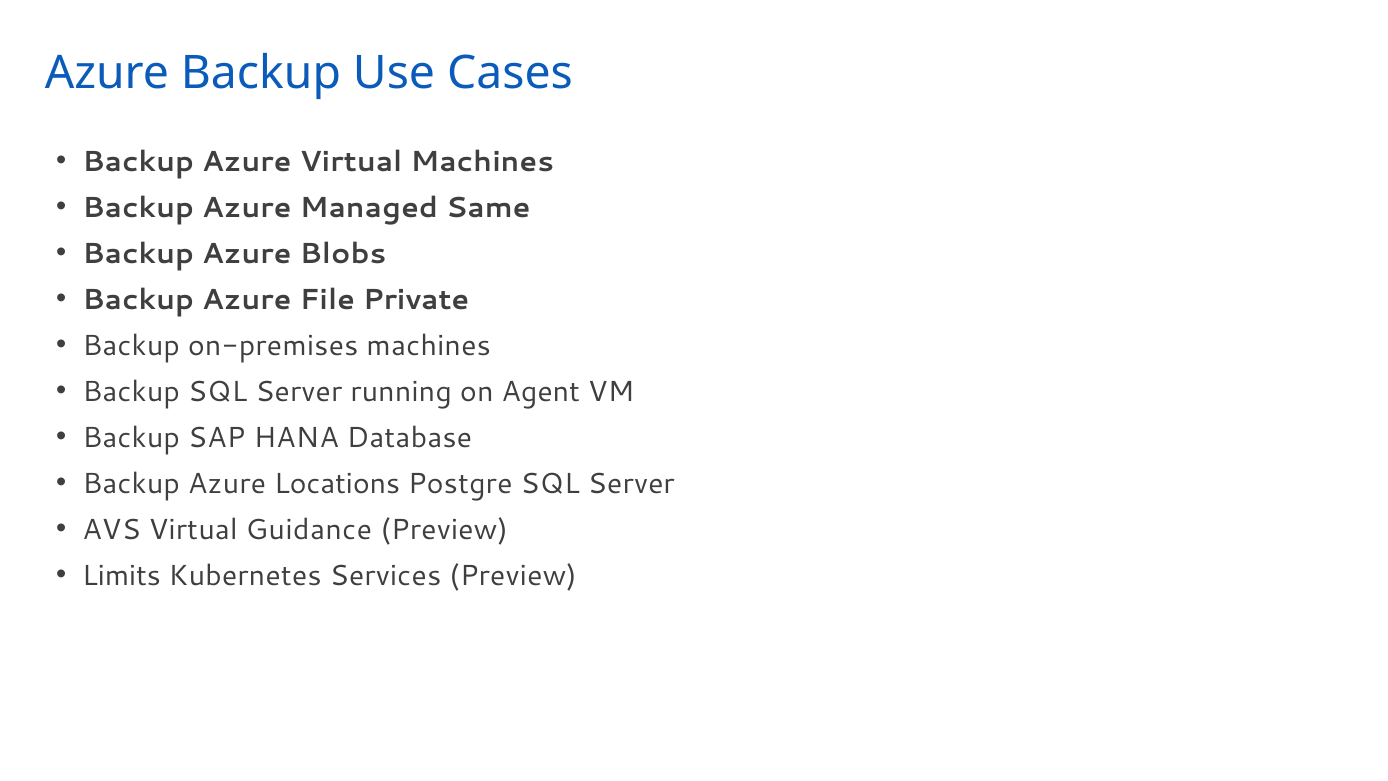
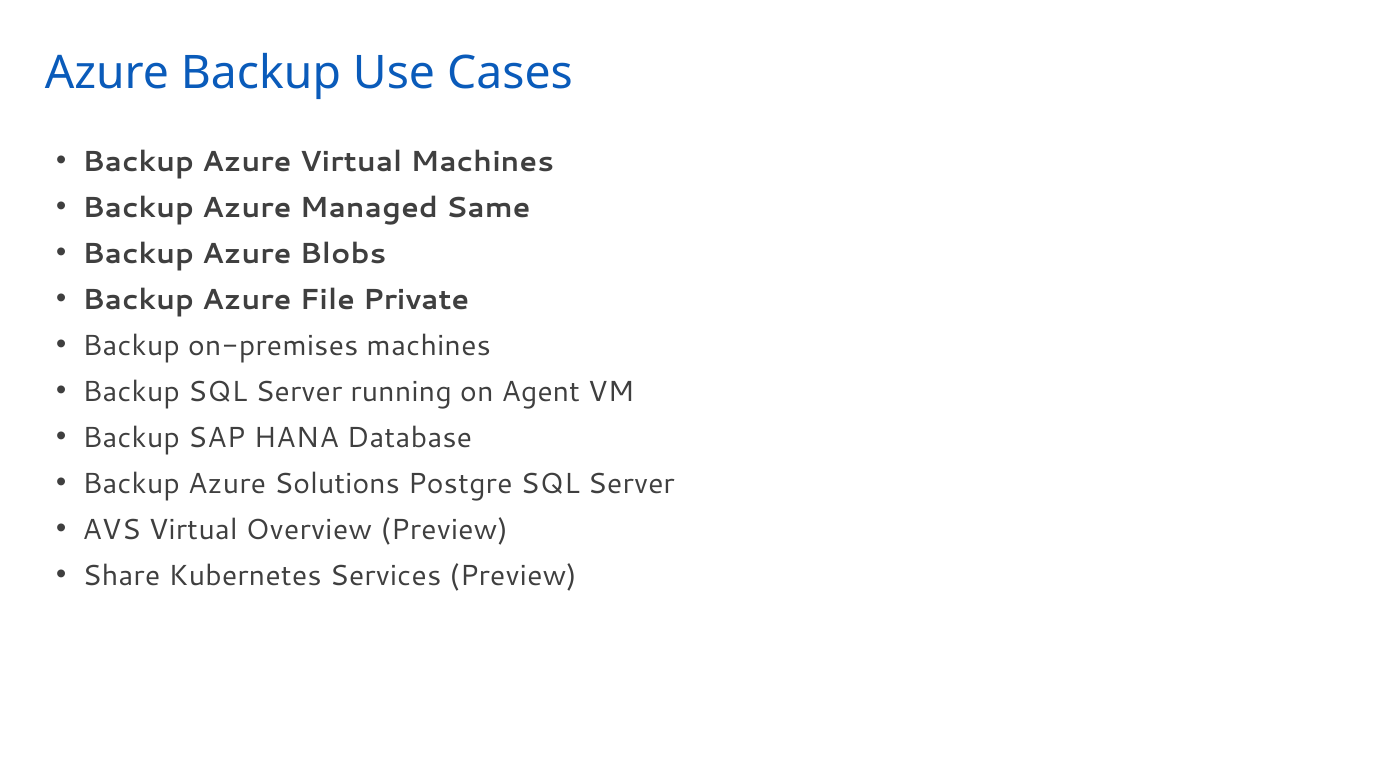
Locations: Locations -> Solutions
Guidance: Guidance -> Overview
Limits: Limits -> Share
